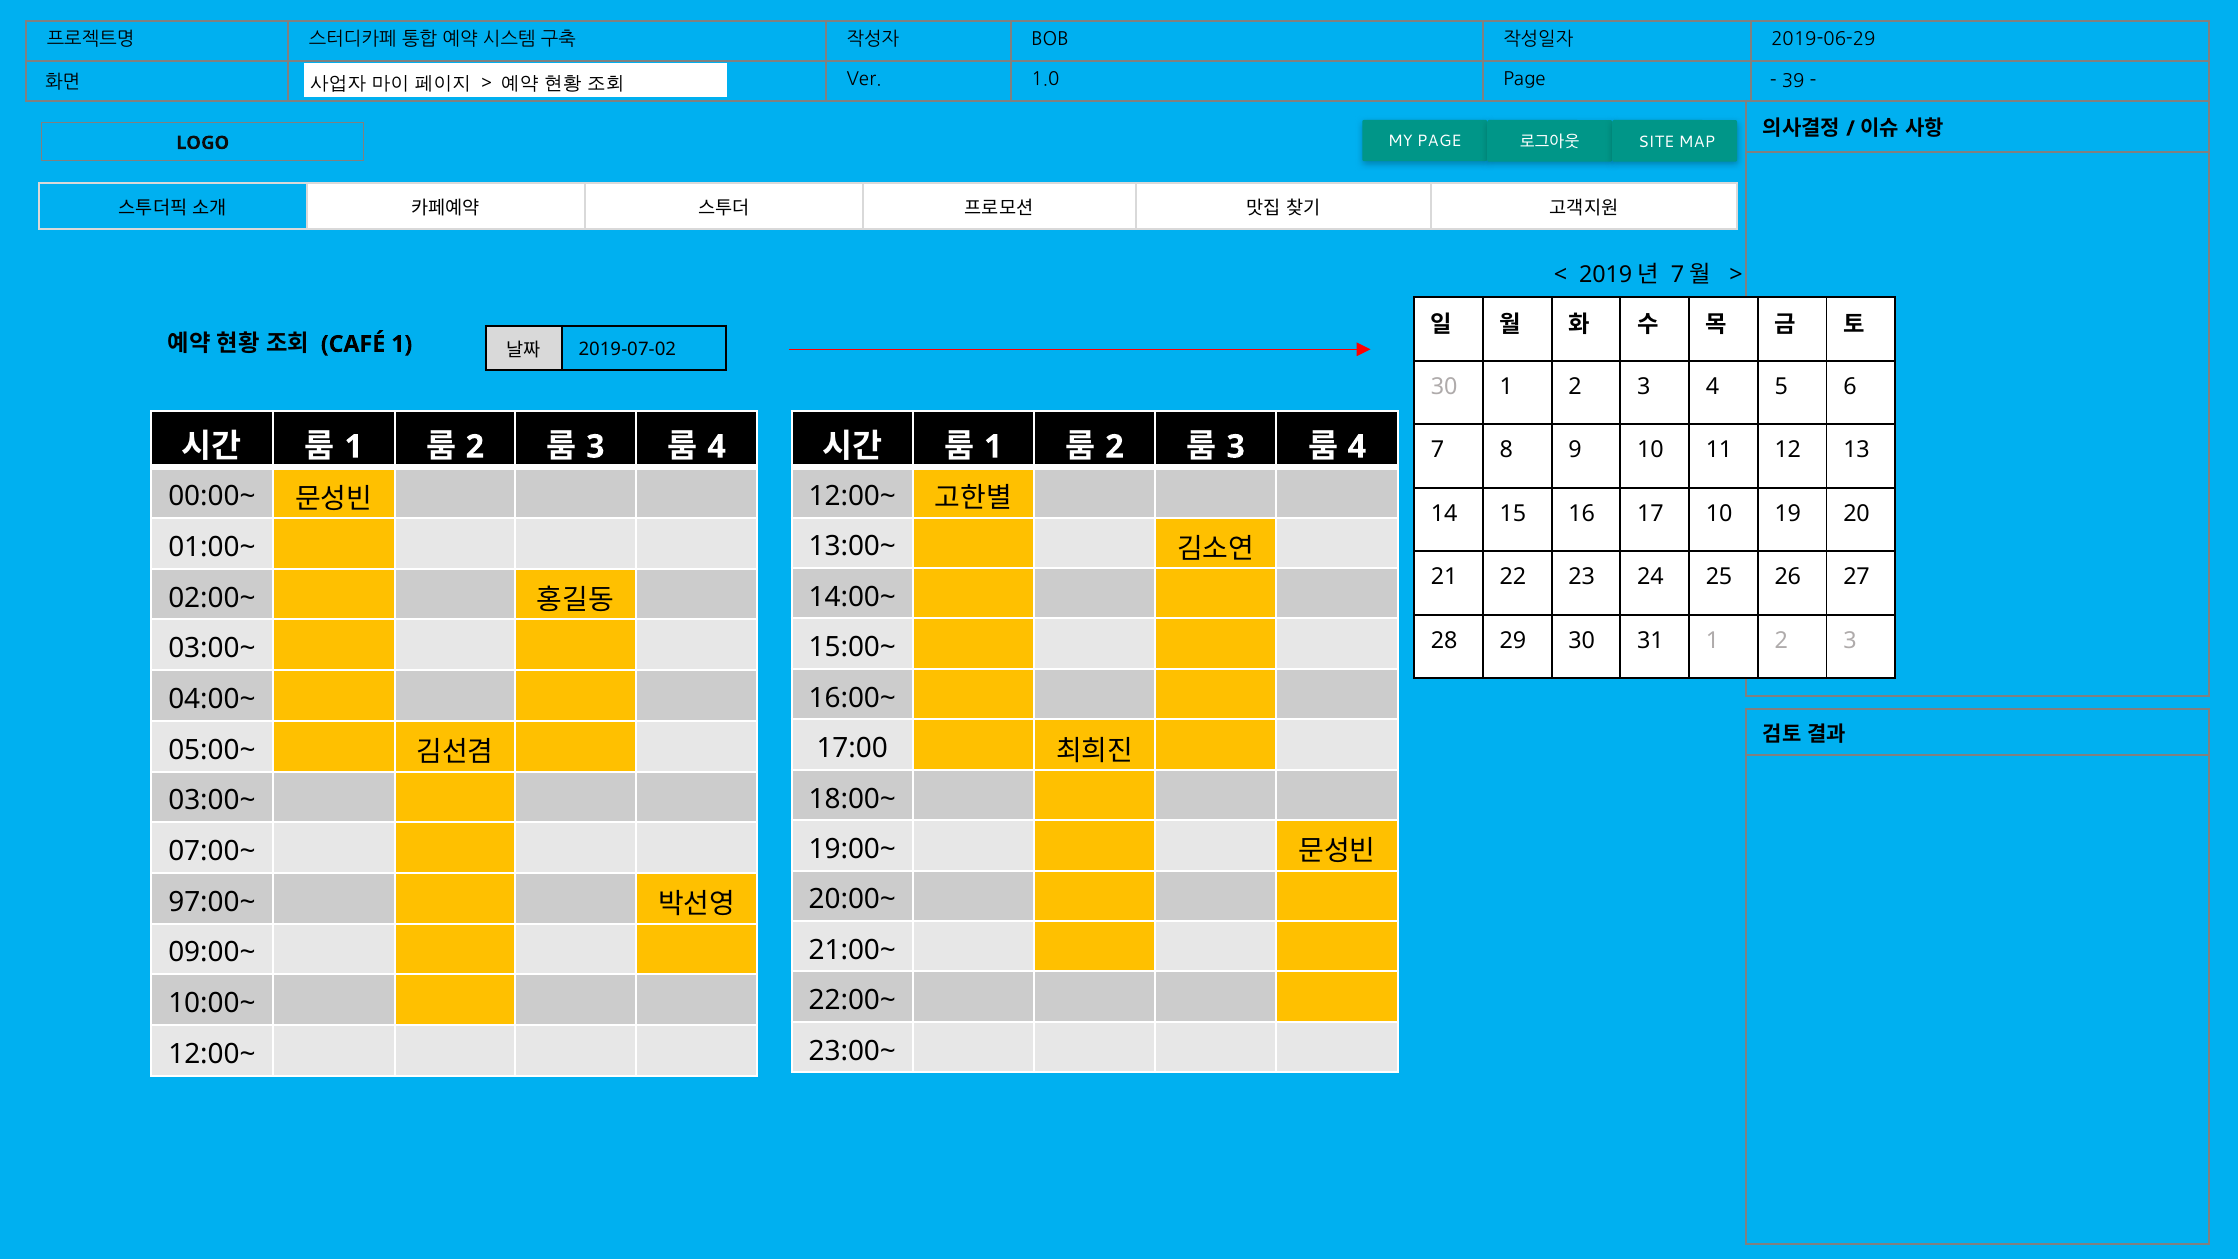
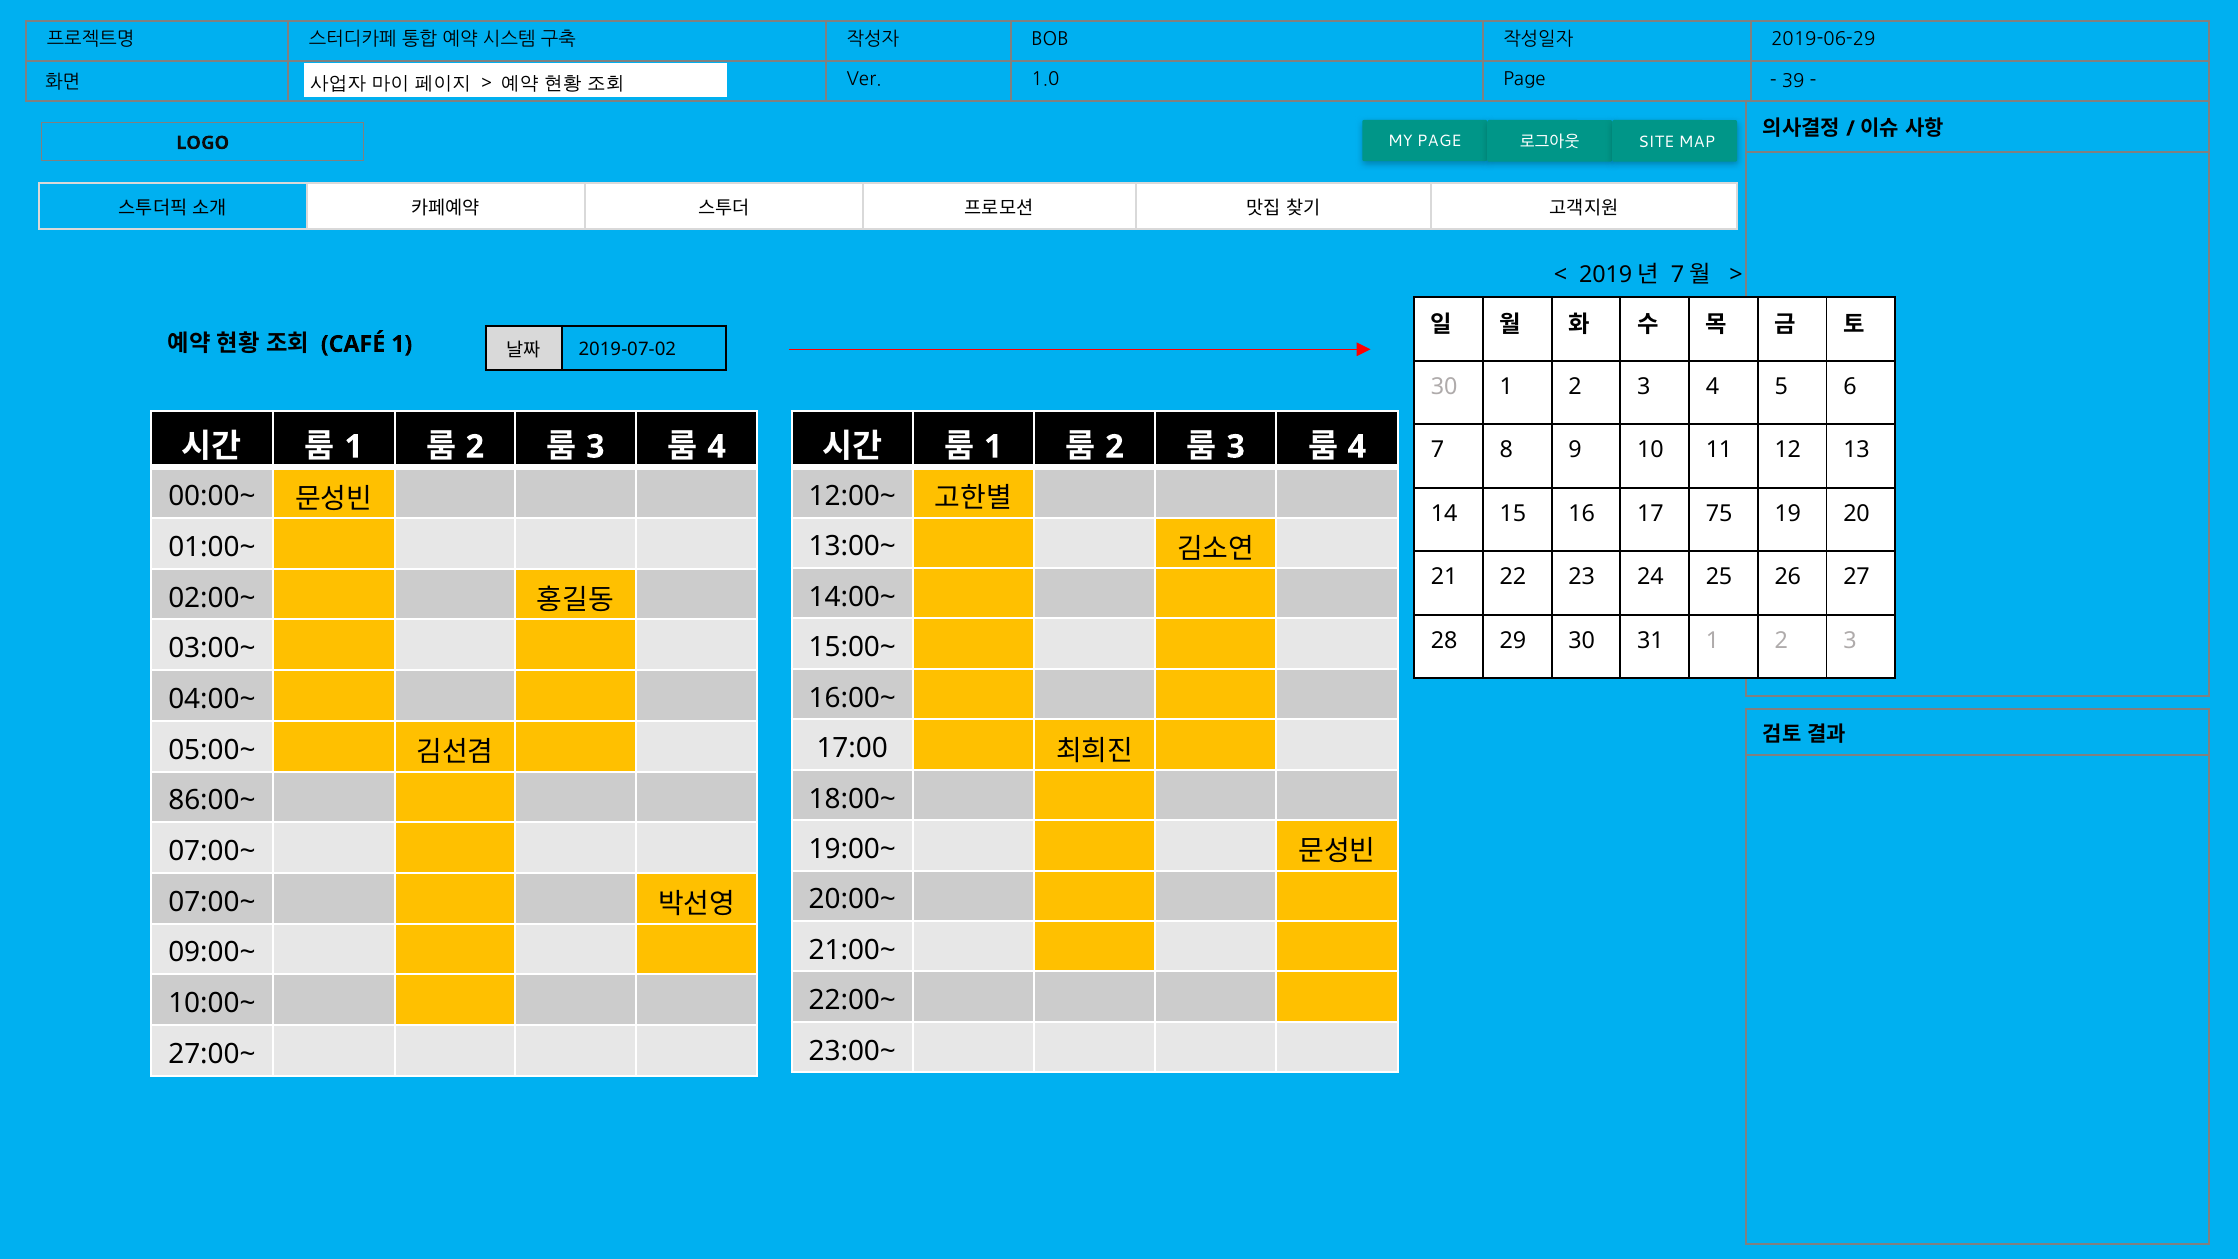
17 10: 10 -> 75
03:00~ at (212, 801): 03:00~ -> 86:00~
97:00~ at (212, 902): 97:00~ -> 07:00~
12:00~ at (212, 1054): 12:00~ -> 27:00~
